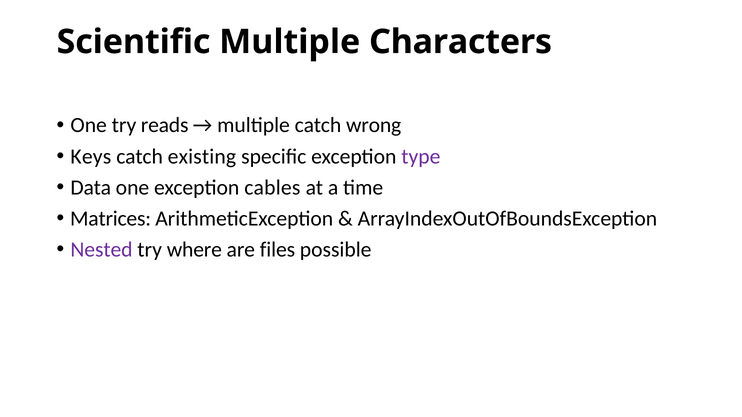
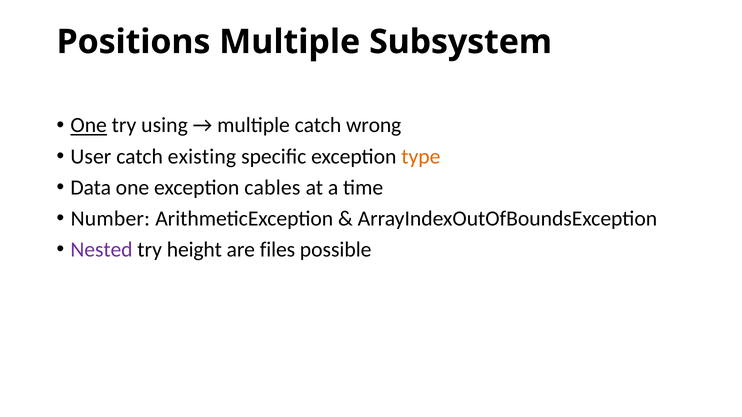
Scientific: Scientific -> Positions
Characters: Characters -> Subsystem
One at (89, 125) underline: none -> present
reads: reads -> using
Keys: Keys -> User
type colour: purple -> orange
Matrices: Matrices -> Number
where: where -> height
